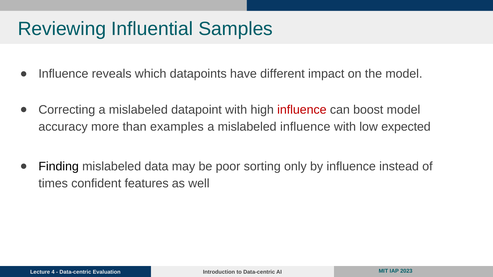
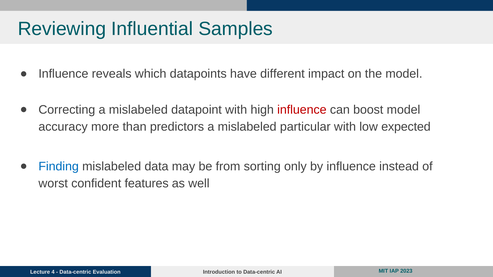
examples: examples -> predictors
mislabeled influence: influence -> particular
Finding colour: black -> blue
poor: poor -> from
times: times -> worst
